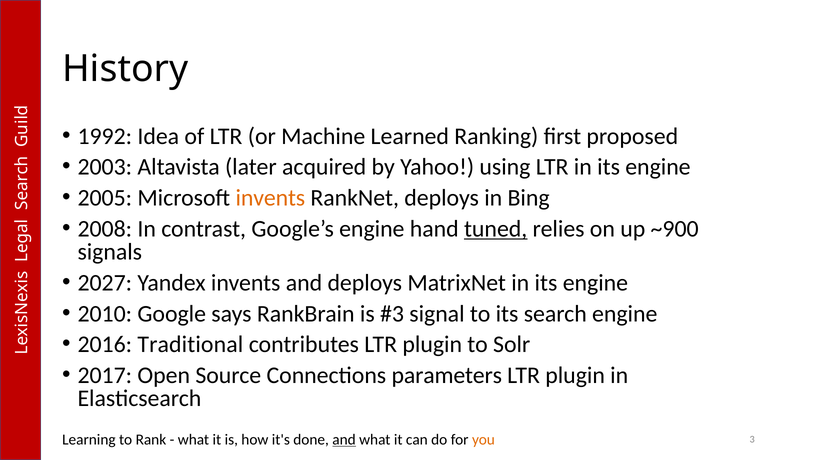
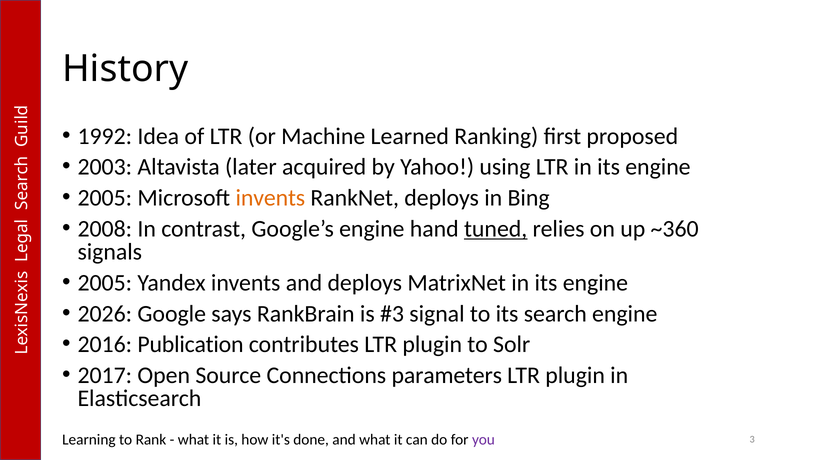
~900: ~900 -> ~360
2027 at (105, 283): 2027 -> 2005
2010: 2010 -> 2026
Traditional: Traditional -> Publication
and at (344, 439) underline: present -> none
you colour: orange -> purple
